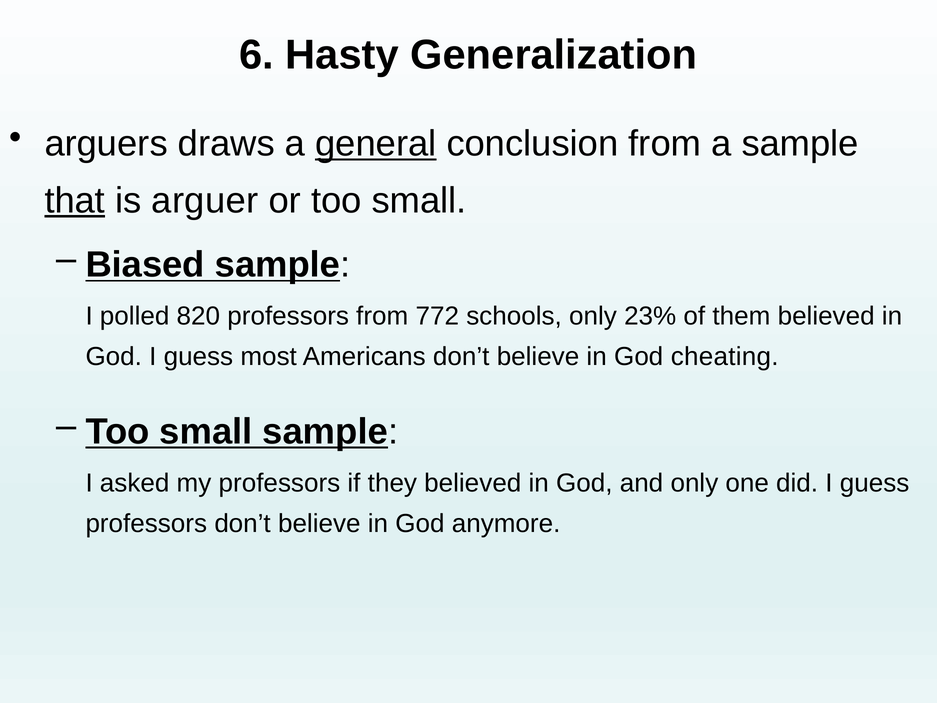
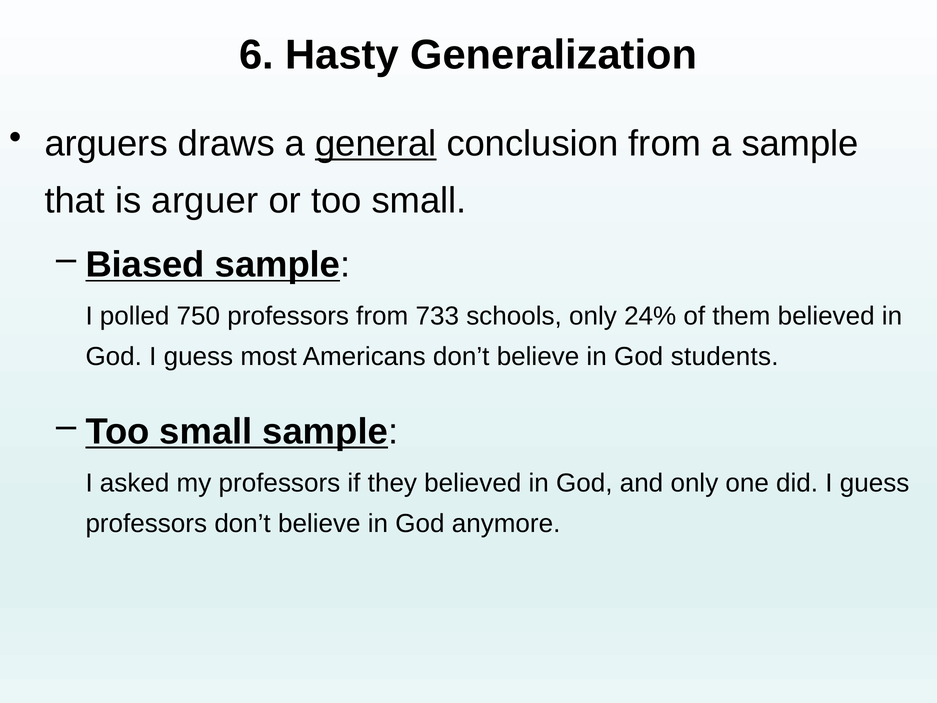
that underline: present -> none
820: 820 -> 750
772: 772 -> 733
23%: 23% -> 24%
cheating: cheating -> students
